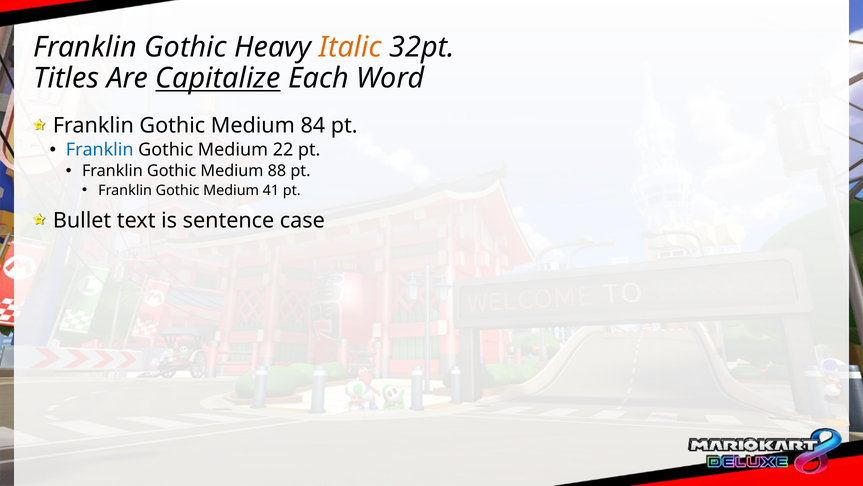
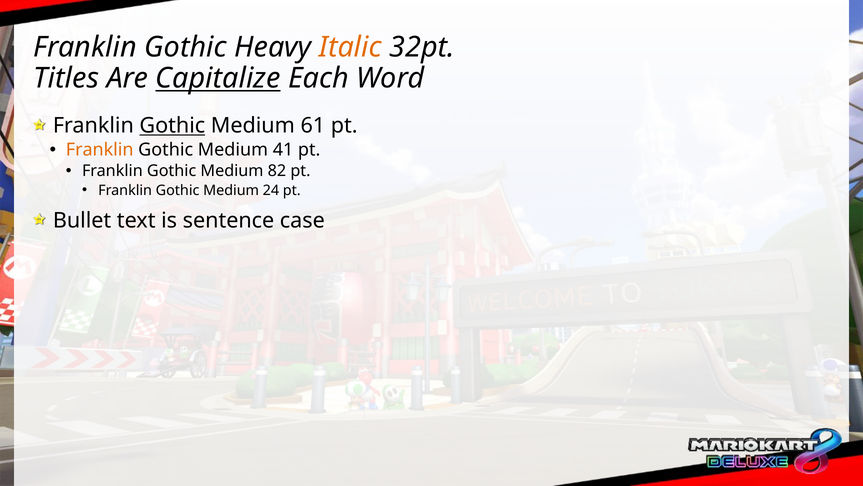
Gothic at (172, 126) underline: none -> present
84: 84 -> 61
Franklin at (100, 150) colour: blue -> orange
22: 22 -> 41
88: 88 -> 82
41: 41 -> 24
